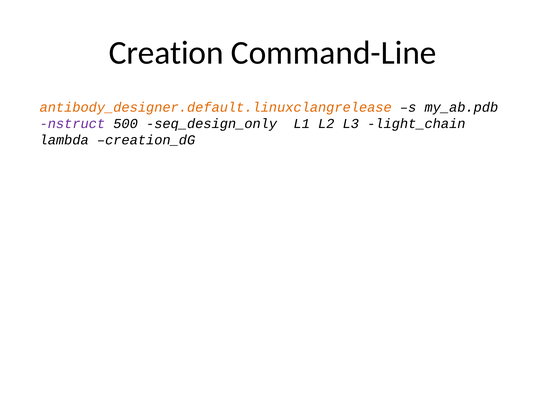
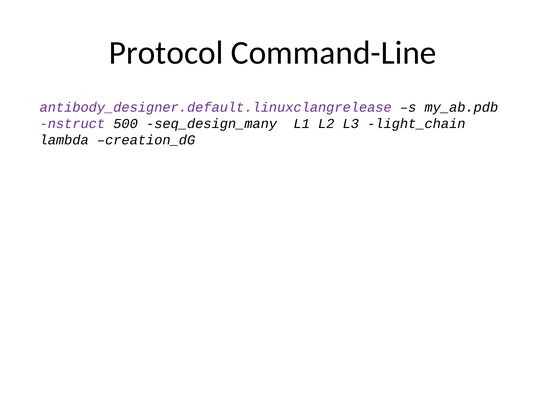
Creation: Creation -> Protocol
antibody_designer.default.linuxclangrelease colour: orange -> purple
‑seq_design_only: ‑seq_design_only -> ‑seq_design_many
